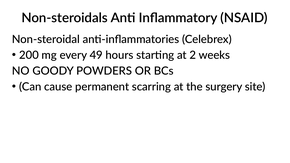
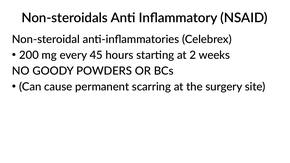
49: 49 -> 45
